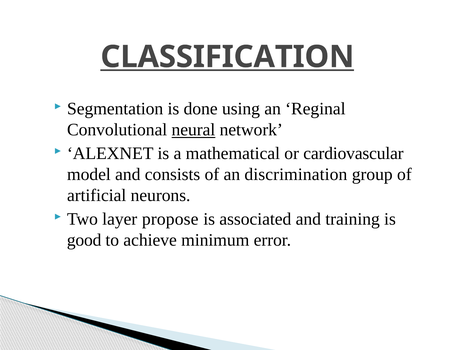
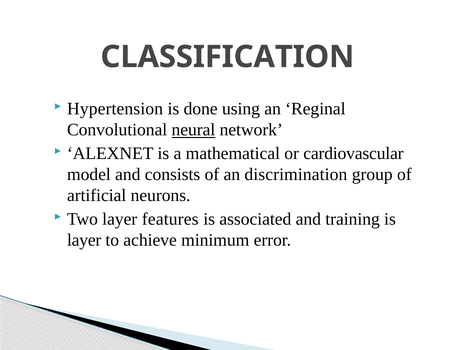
CLASSIFICATION underline: present -> none
Segmentation: Segmentation -> Hypertension
propose: propose -> features
good at (84, 240): good -> layer
